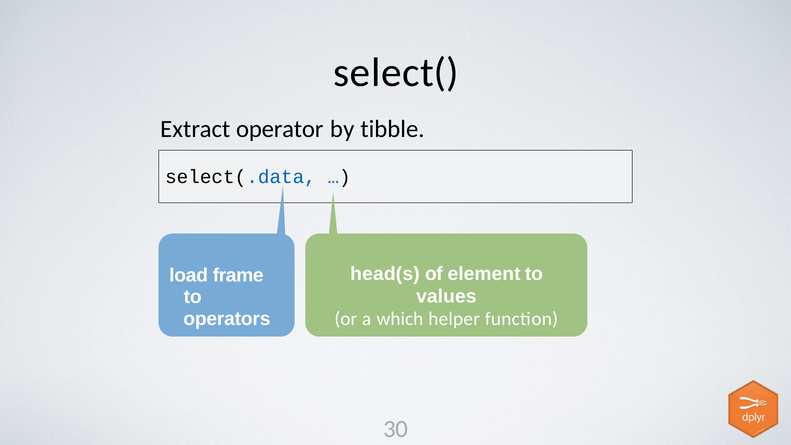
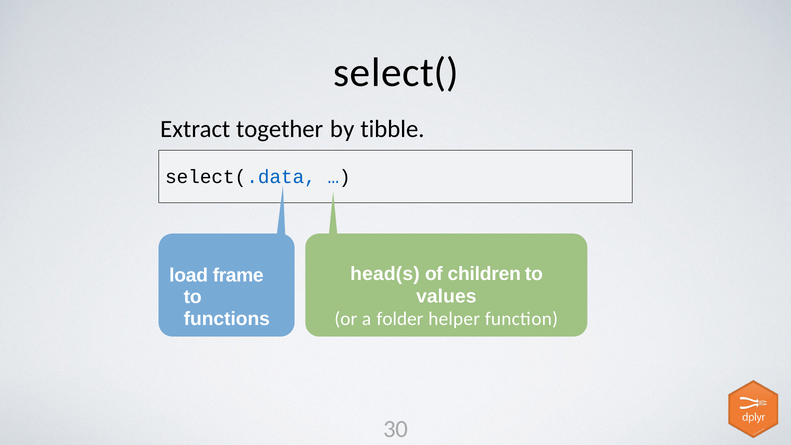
operator: operator -> together
element: element -> children
operators: operators -> functions
which: which -> folder
